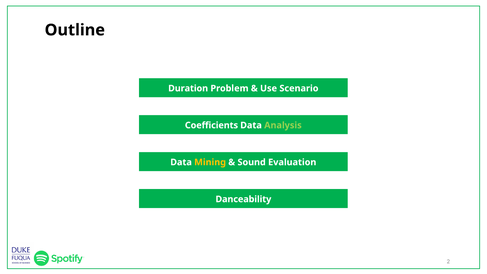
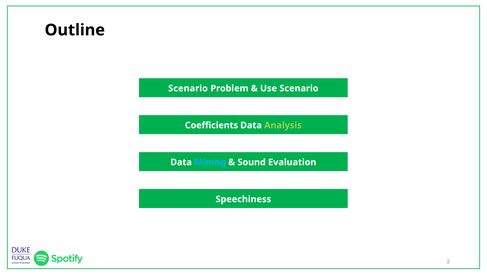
Duration at (188, 88): Duration -> Scenario
Mining colour: yellow -> light blue
Danceability: Danceability -> Speechiness
